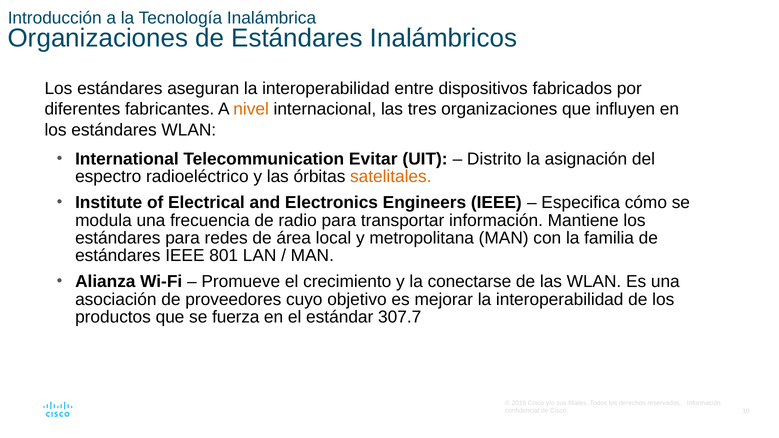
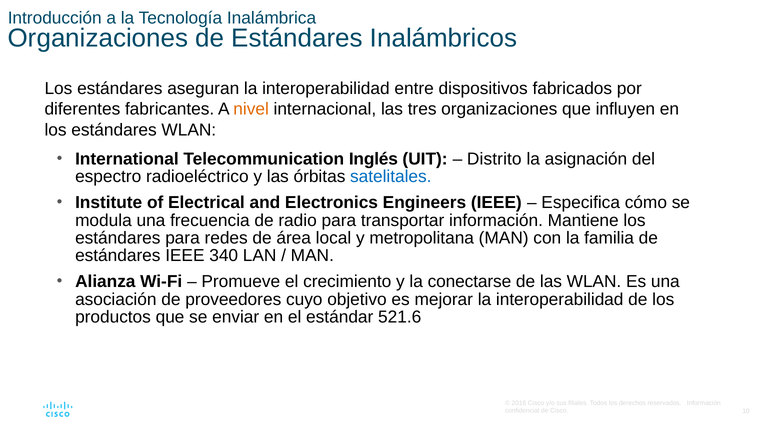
Evitar: Evitar -> Inglés
satelitales colour: orange -> blue
801: 801 -> 340
fuerza: fuerza -> enviar
307.7: 307.7 -> 521.6
